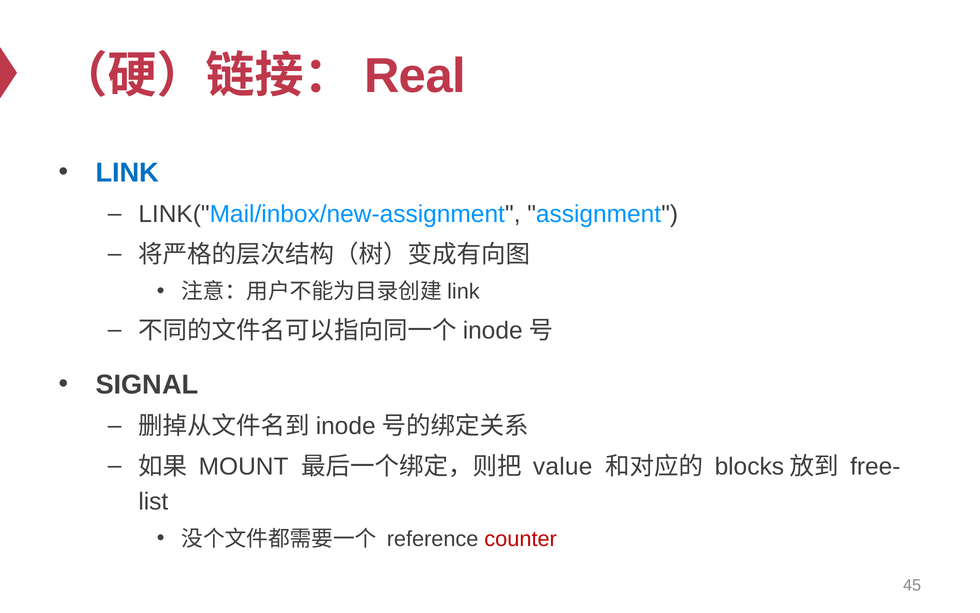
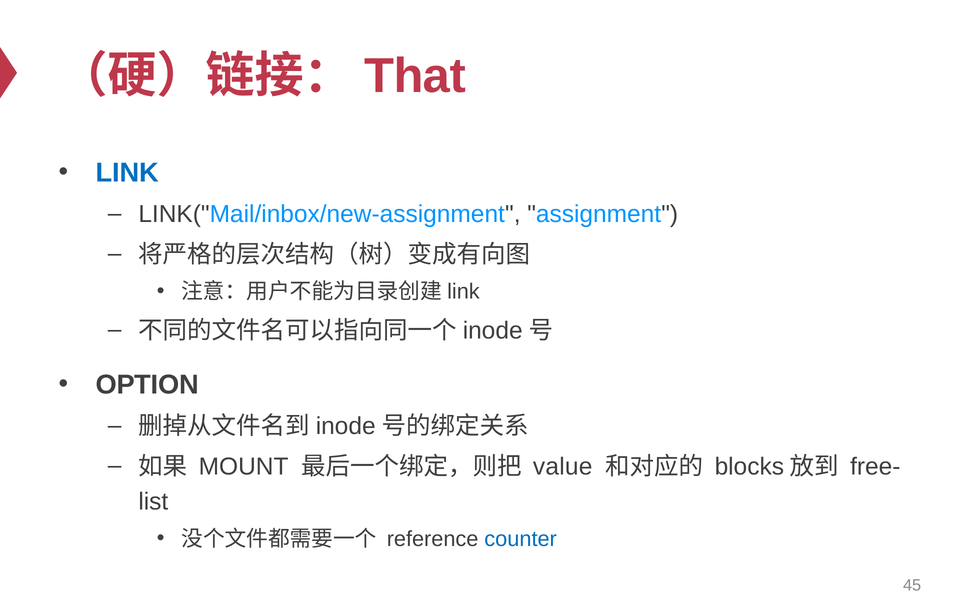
Real: Real -> That
SIGNAL: SIGNAL -> OPTION
counter colour: red -> blue
